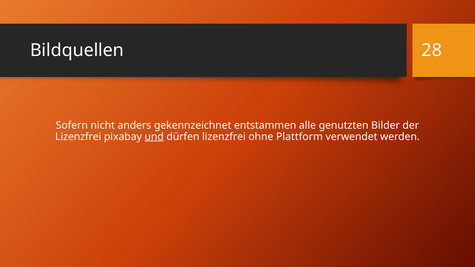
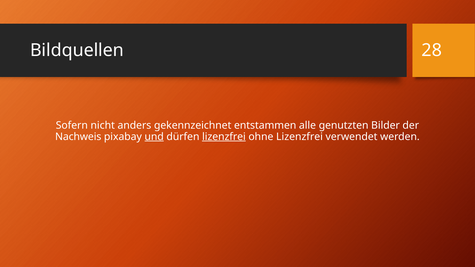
Lizenzfrei at (78, 137): Lizenzfrei -> Nachweis
lizenzfrei at (224, 137) underline: none -> present
ohne Plattform: Plattform -> Lizenzfrei
